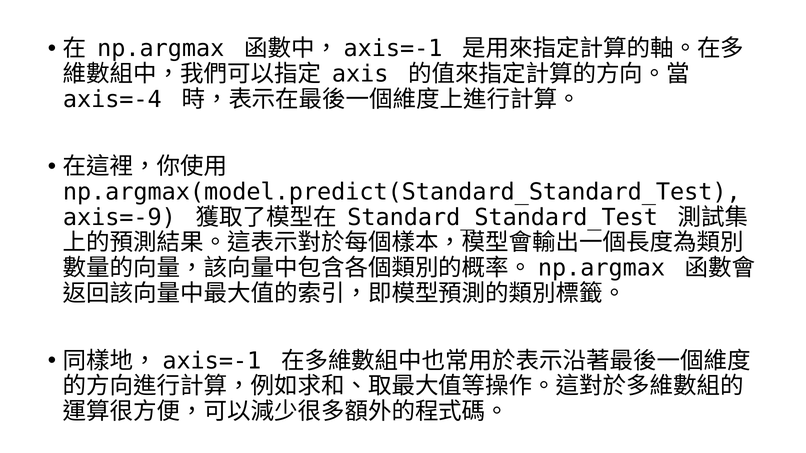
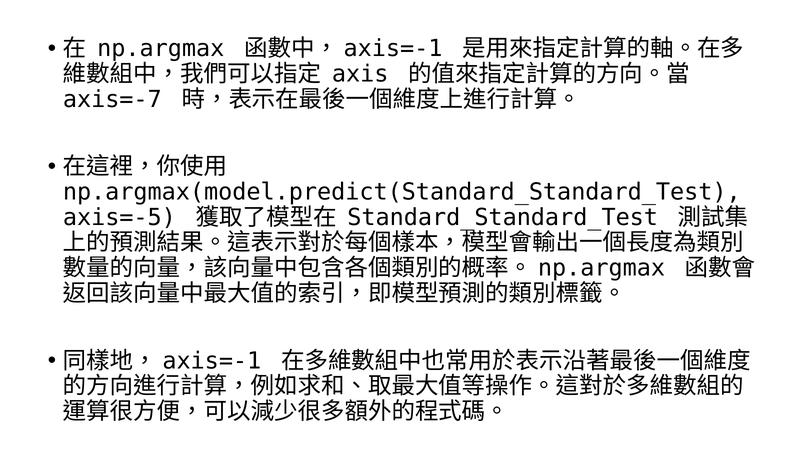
axis=-4: axis=-4 -> axis=-7
axis=-9: axis=-9 -> axis=-5
